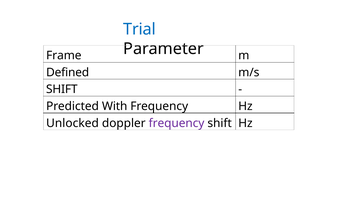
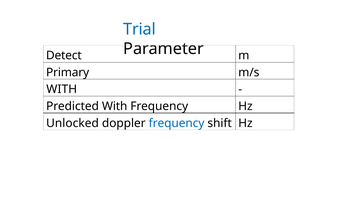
Frame: Frame -> Detect
Defined: Defined -> Primary
SHIFT at (62, 89): SHIFT -> WITH
frequency at (177, 123) colour: purple -> blue
